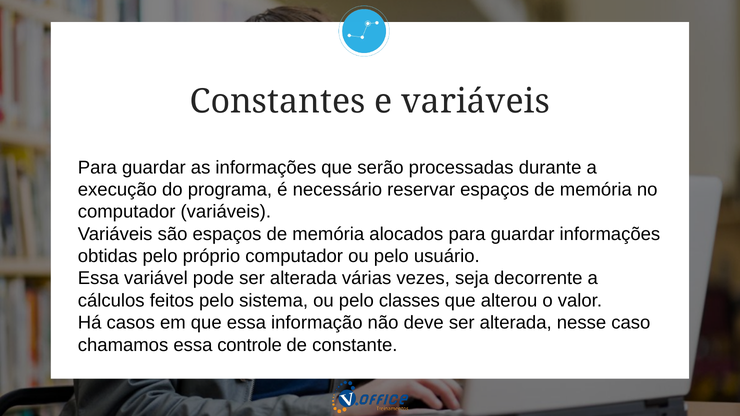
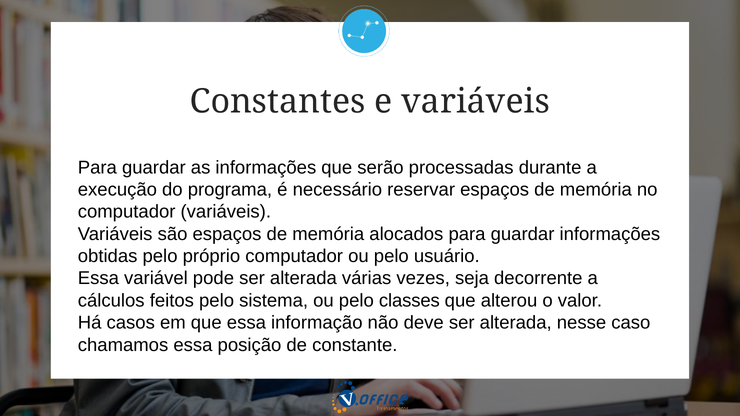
controle: controle -> posição
